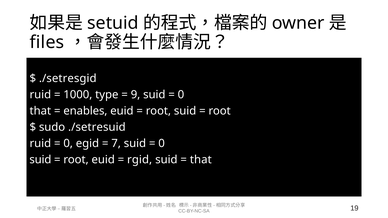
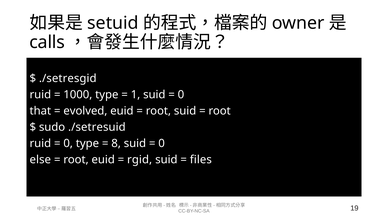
files: files -> calls
9: 9 -> 1
enables: enables -> evolved
0 egid: egid -> type
7: 7 -> 8
suid at (40, 160): suid -> else
that at (201, 160): that -> files
